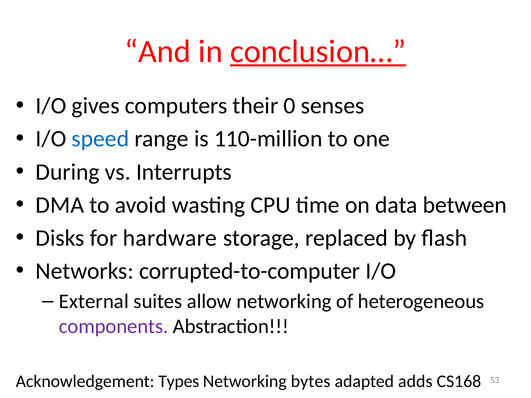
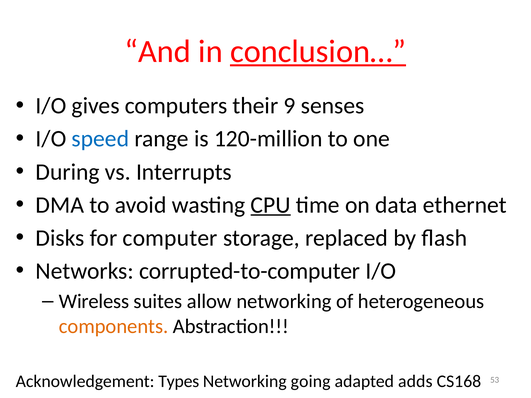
0: 0 -> 9
110-million: 110-million -> 120-million
CPU underline: none -> present
between: between -> ethernet
hardware: hardware -> computer
External: External -> Wireless
components colour: purple -> orange
bytes: bytes -> going
